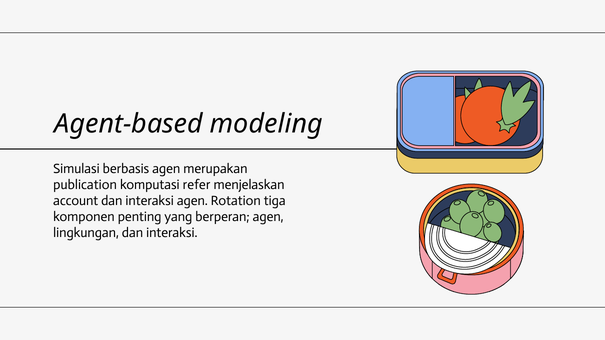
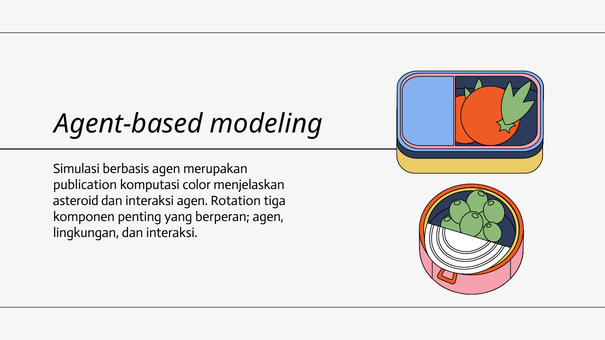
refer: refer -> color
account: account -> asteroid
